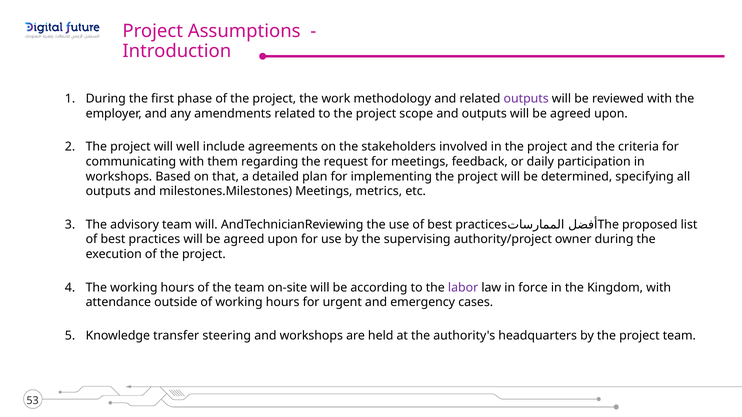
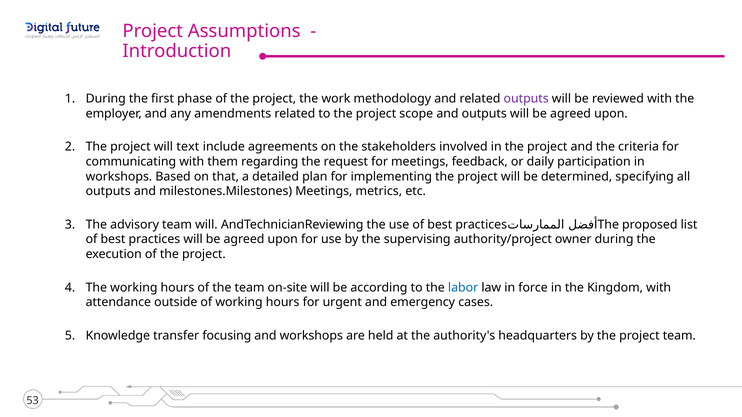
well: well -> text
labor colour: purple -> blue
steering: steering -> focusing
